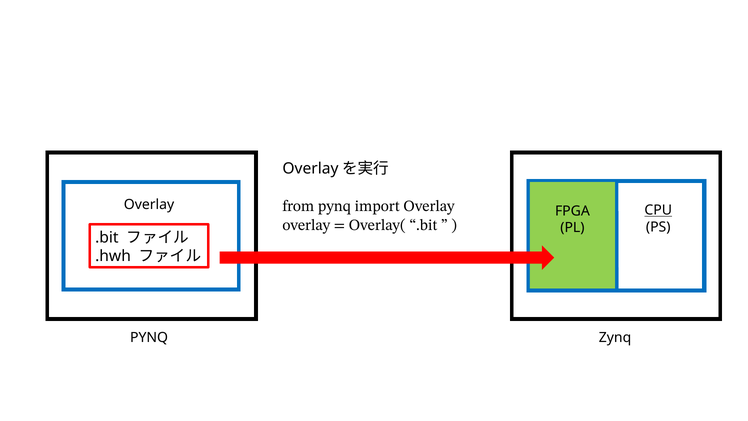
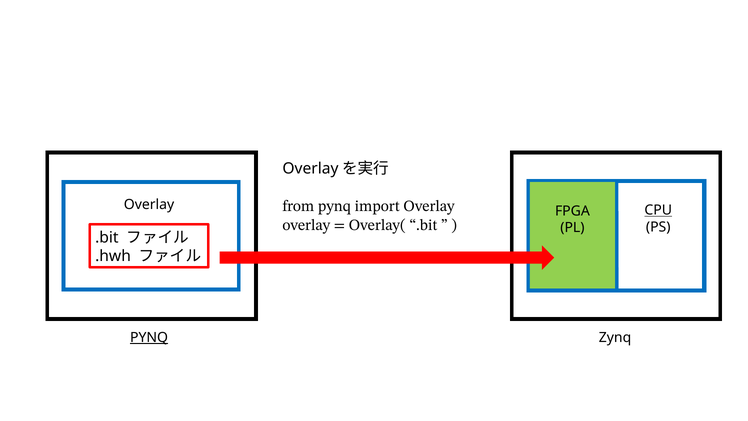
PYNQ at (149, 337) underline: none -> present
